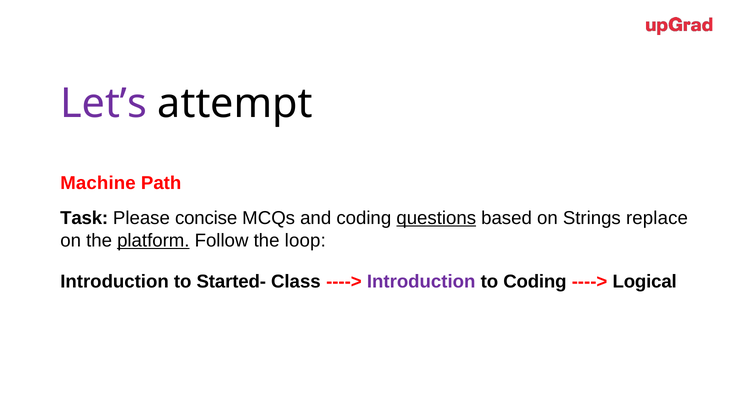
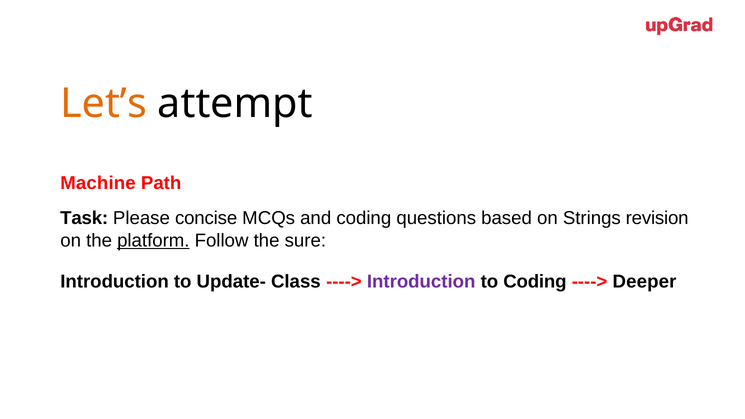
Let’s colour: purple -> orange
questions underline: present -> none
replace: replace -> revision
loop: loop -> sure
Started-: Started- -> Update-
Logical: Logical -> Deeper
